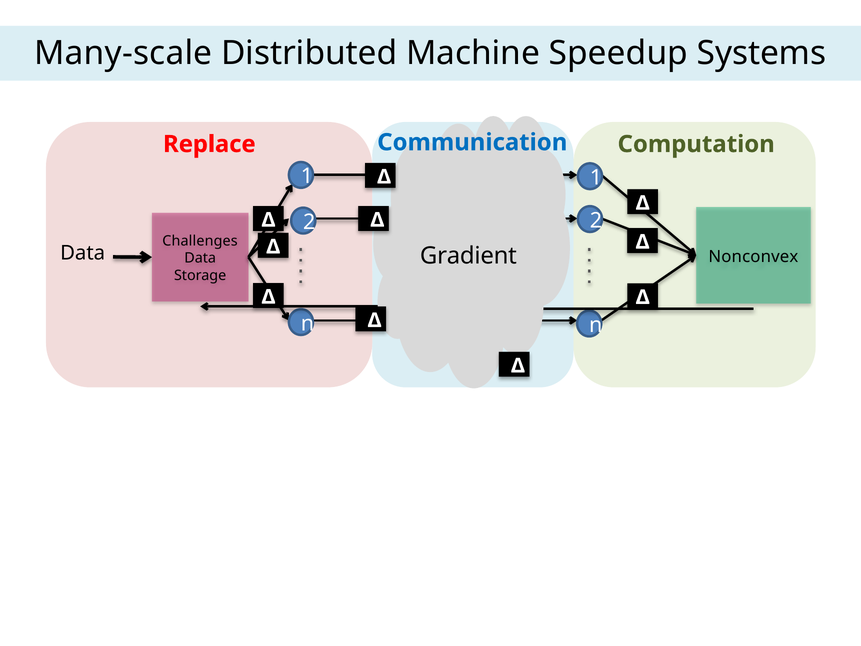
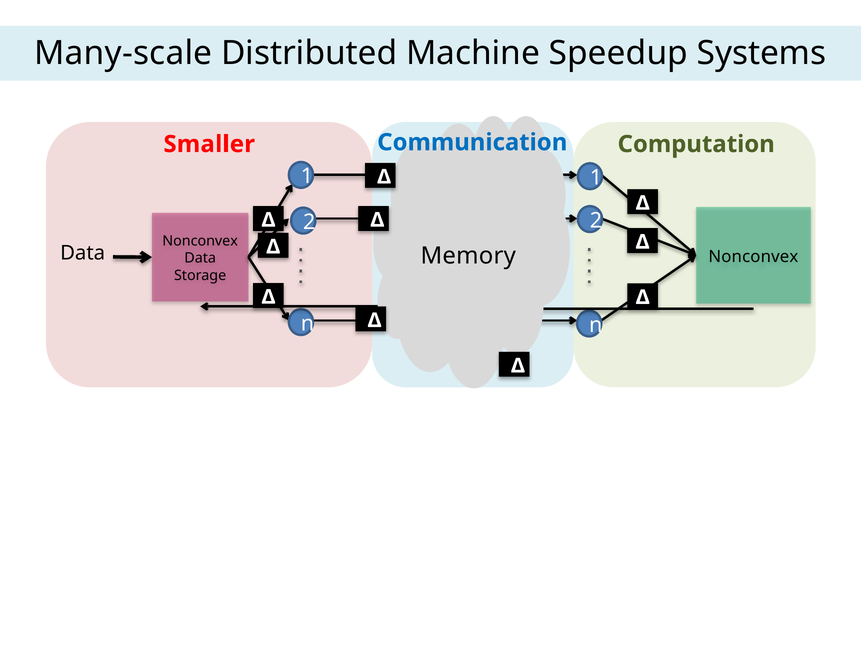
Replace: Replace -> Smaller
Challenges at (200, 241): Challenges -> Nonconvex
Gradient: Gradient -> Memory
